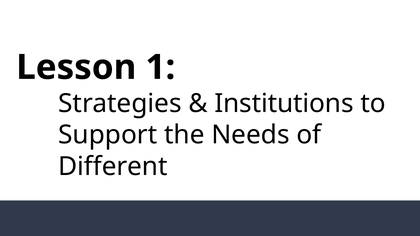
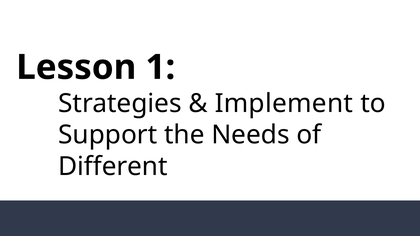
Institutions: Institutions -> Implement
